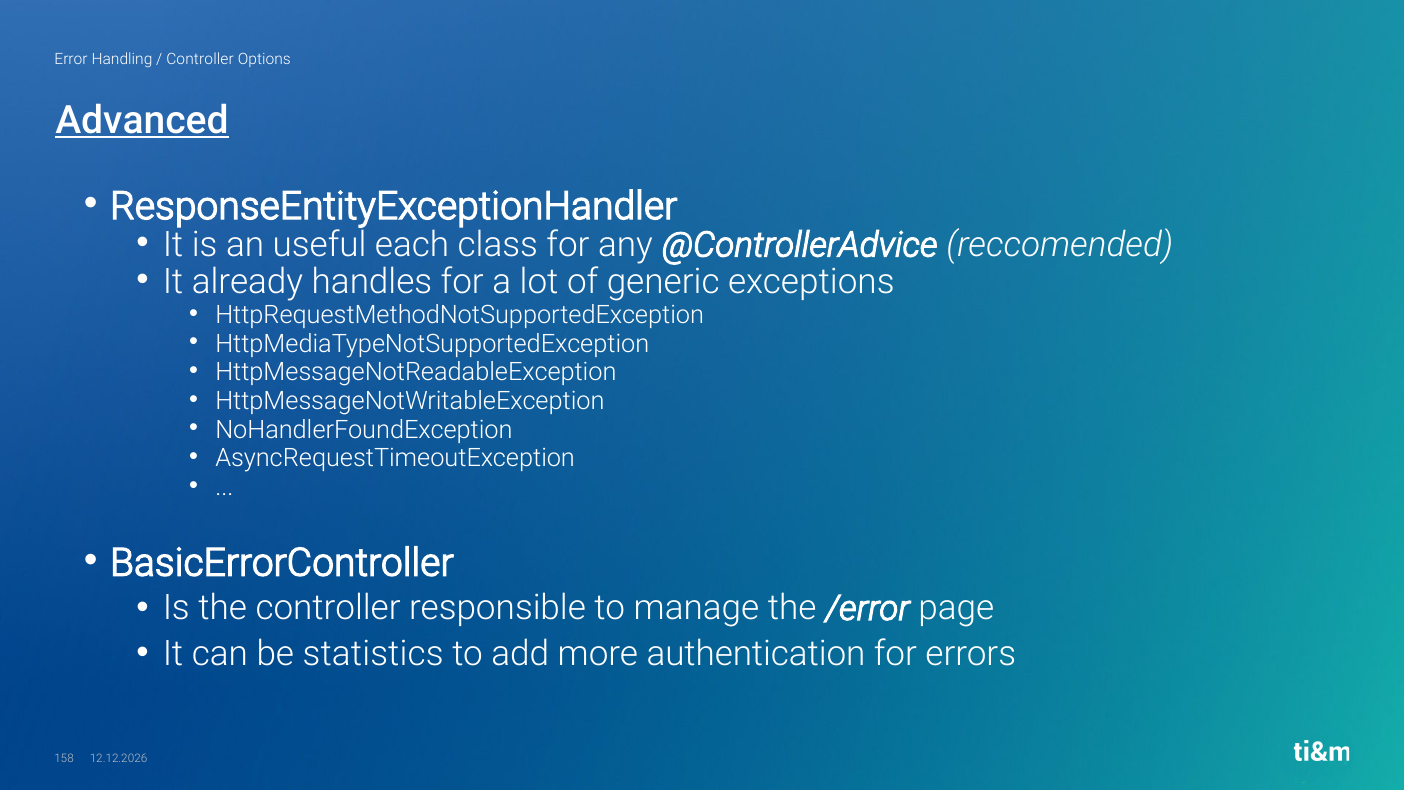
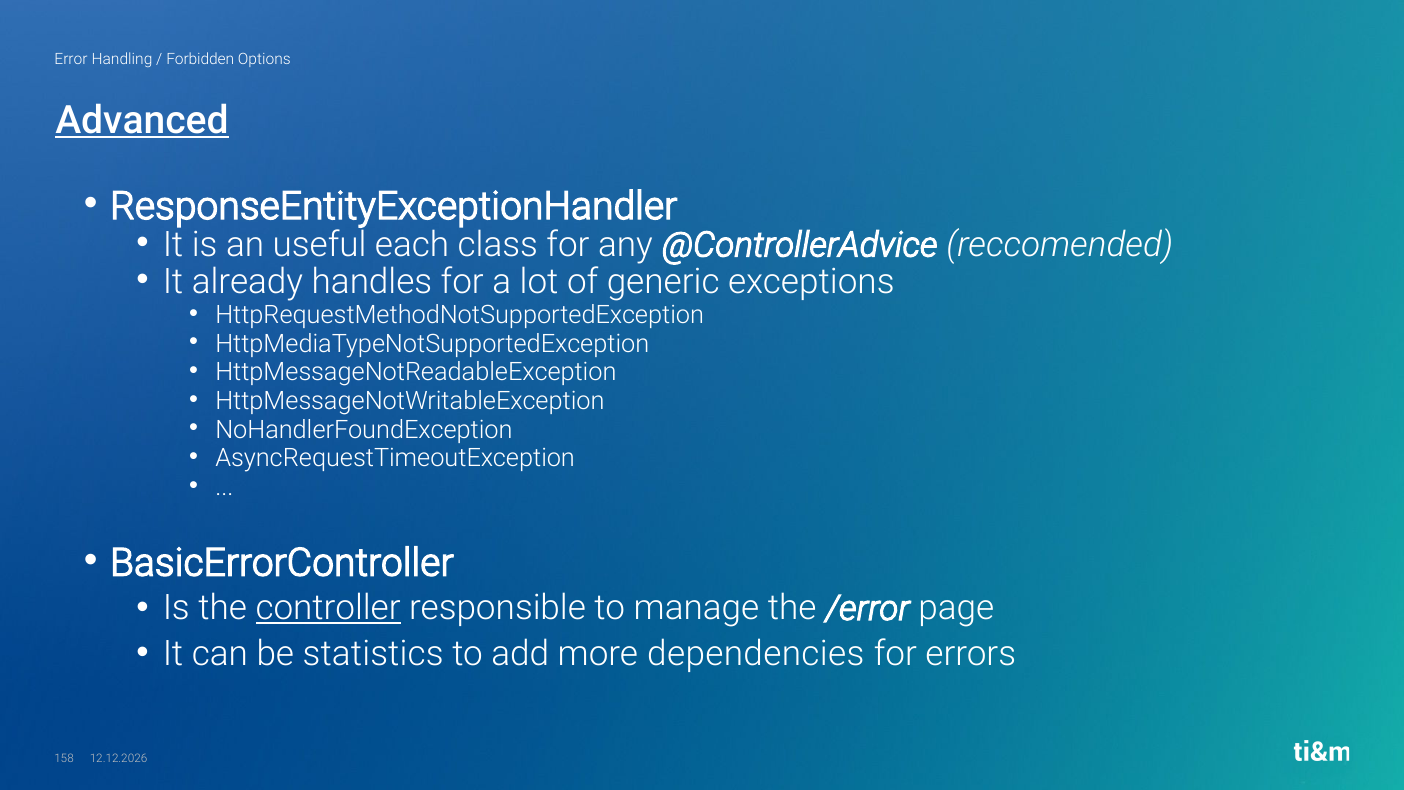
Controller at (200, 59): Controller -> Forbidden
controller at (328, 608) underline: none -> present
authentication: authentication -> dependencies
